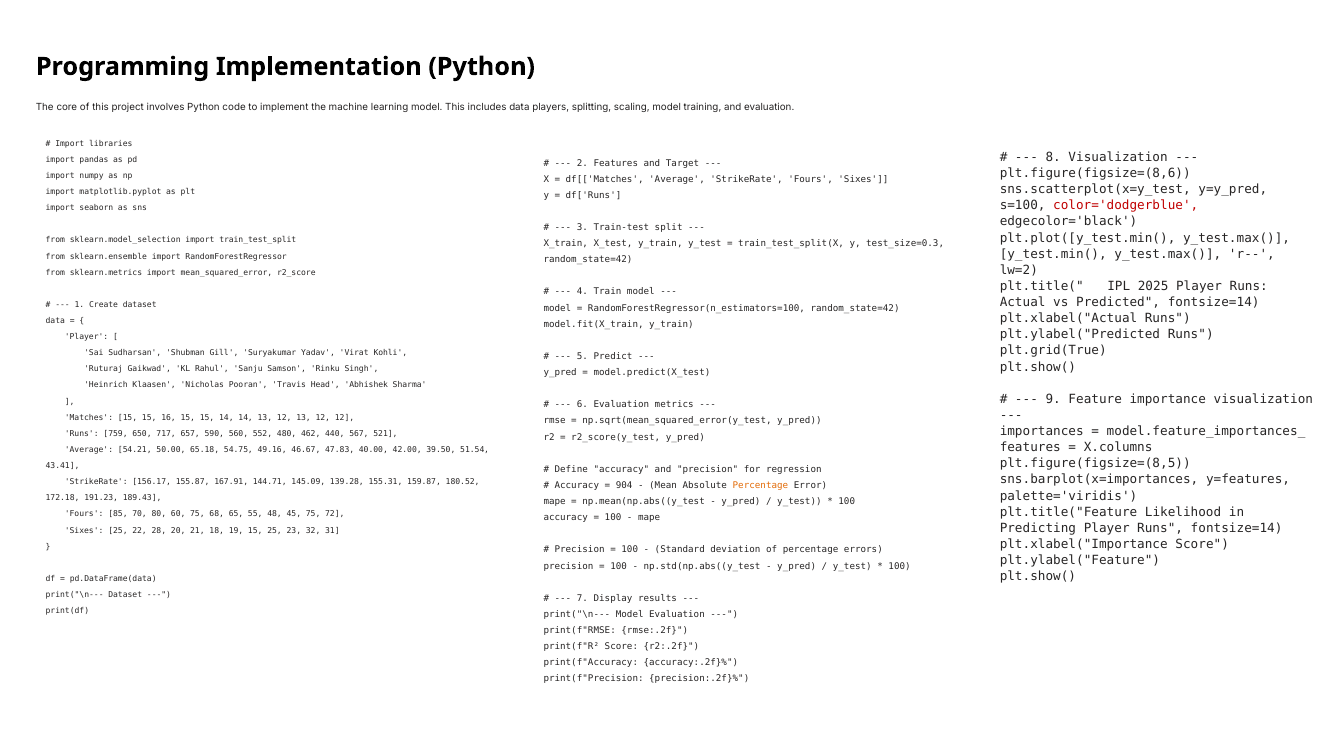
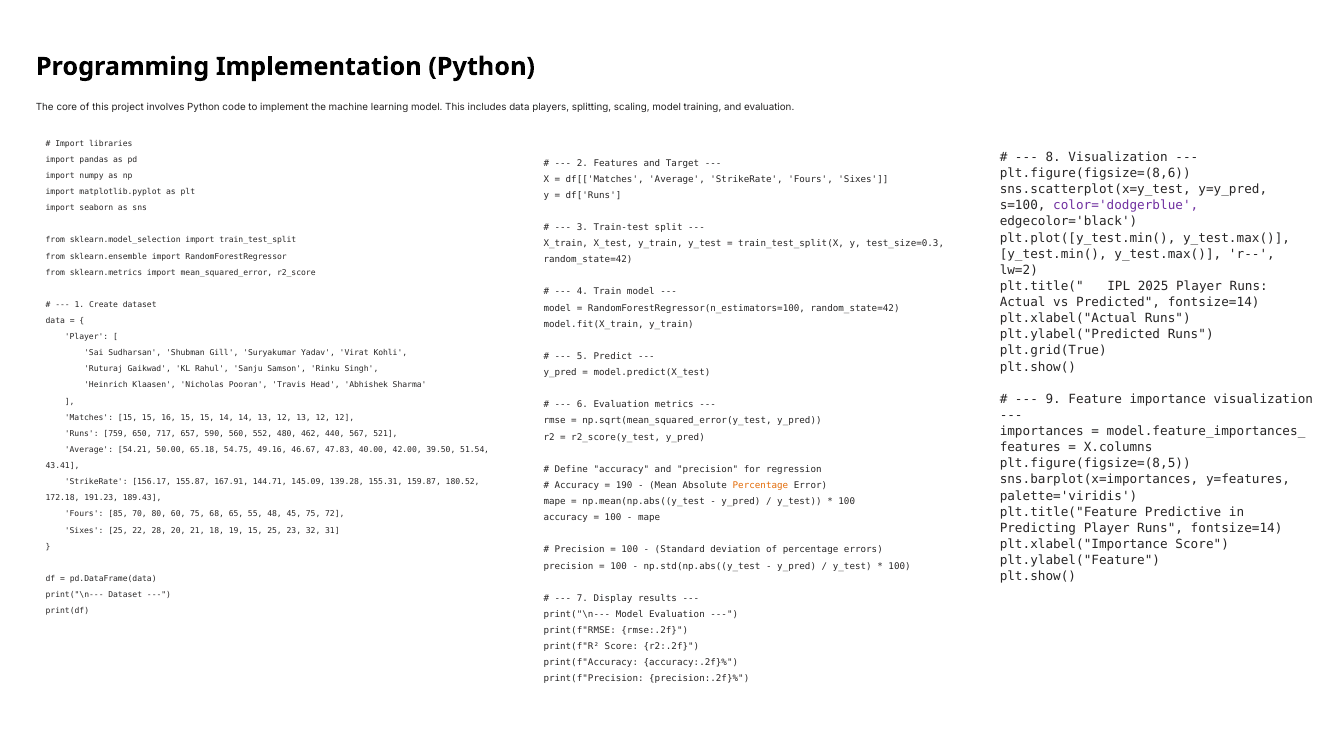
color='dodgerblue colour: red -> purple
904: 904 -> 190
Likelihood: Likelihood -> Predictive
